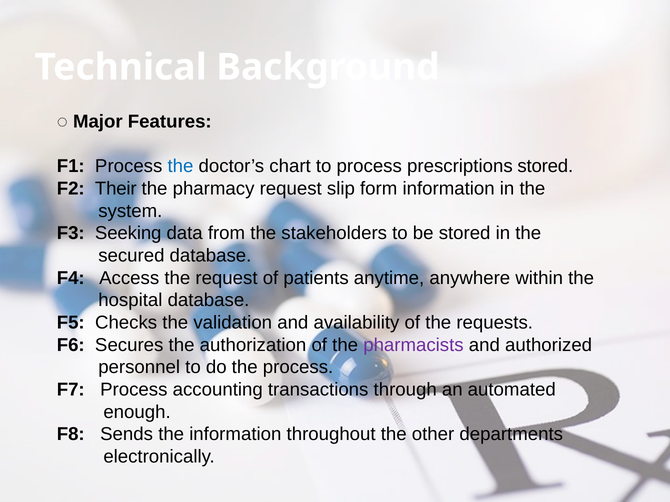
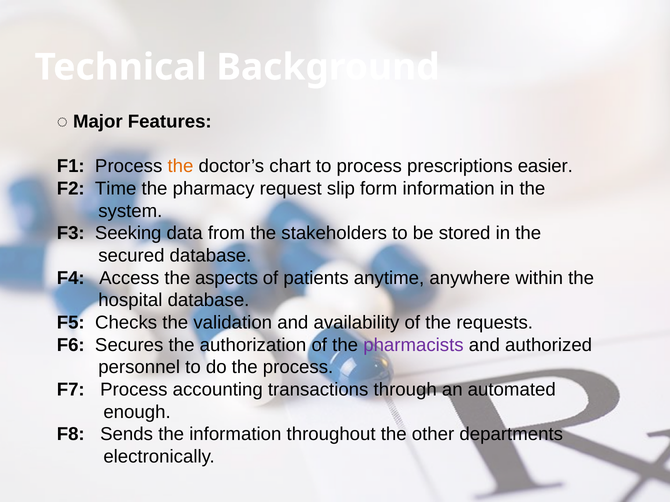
the at (180, 167) colour: blue -> orange
prescriptions stored: stored -> easier
Their: Their -> Time
the request: request -> aspects
